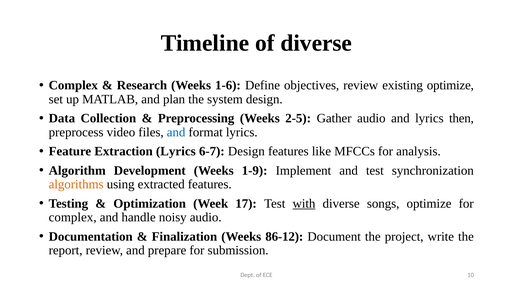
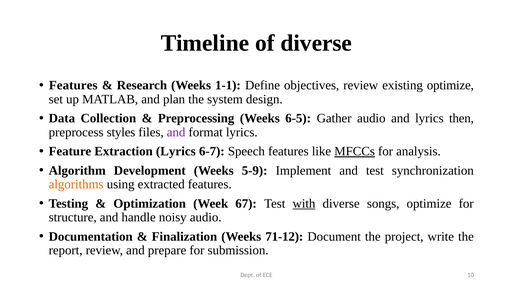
Complex at (73, 86): Complex -> Features
1-6: 1-6 -> 1-1
2-5: 2-5 -> 6-5
video: video -> styles
and at (176, 132) colour: blue -> purple
6-7 Design: Design -> Speech
MFCCs underline: none -> present
1-9: 1-9 -> 5-9
17: 17 -> 67
complex at (73, 218): complex -> structure
86-12: 86-12 -> 71-12
